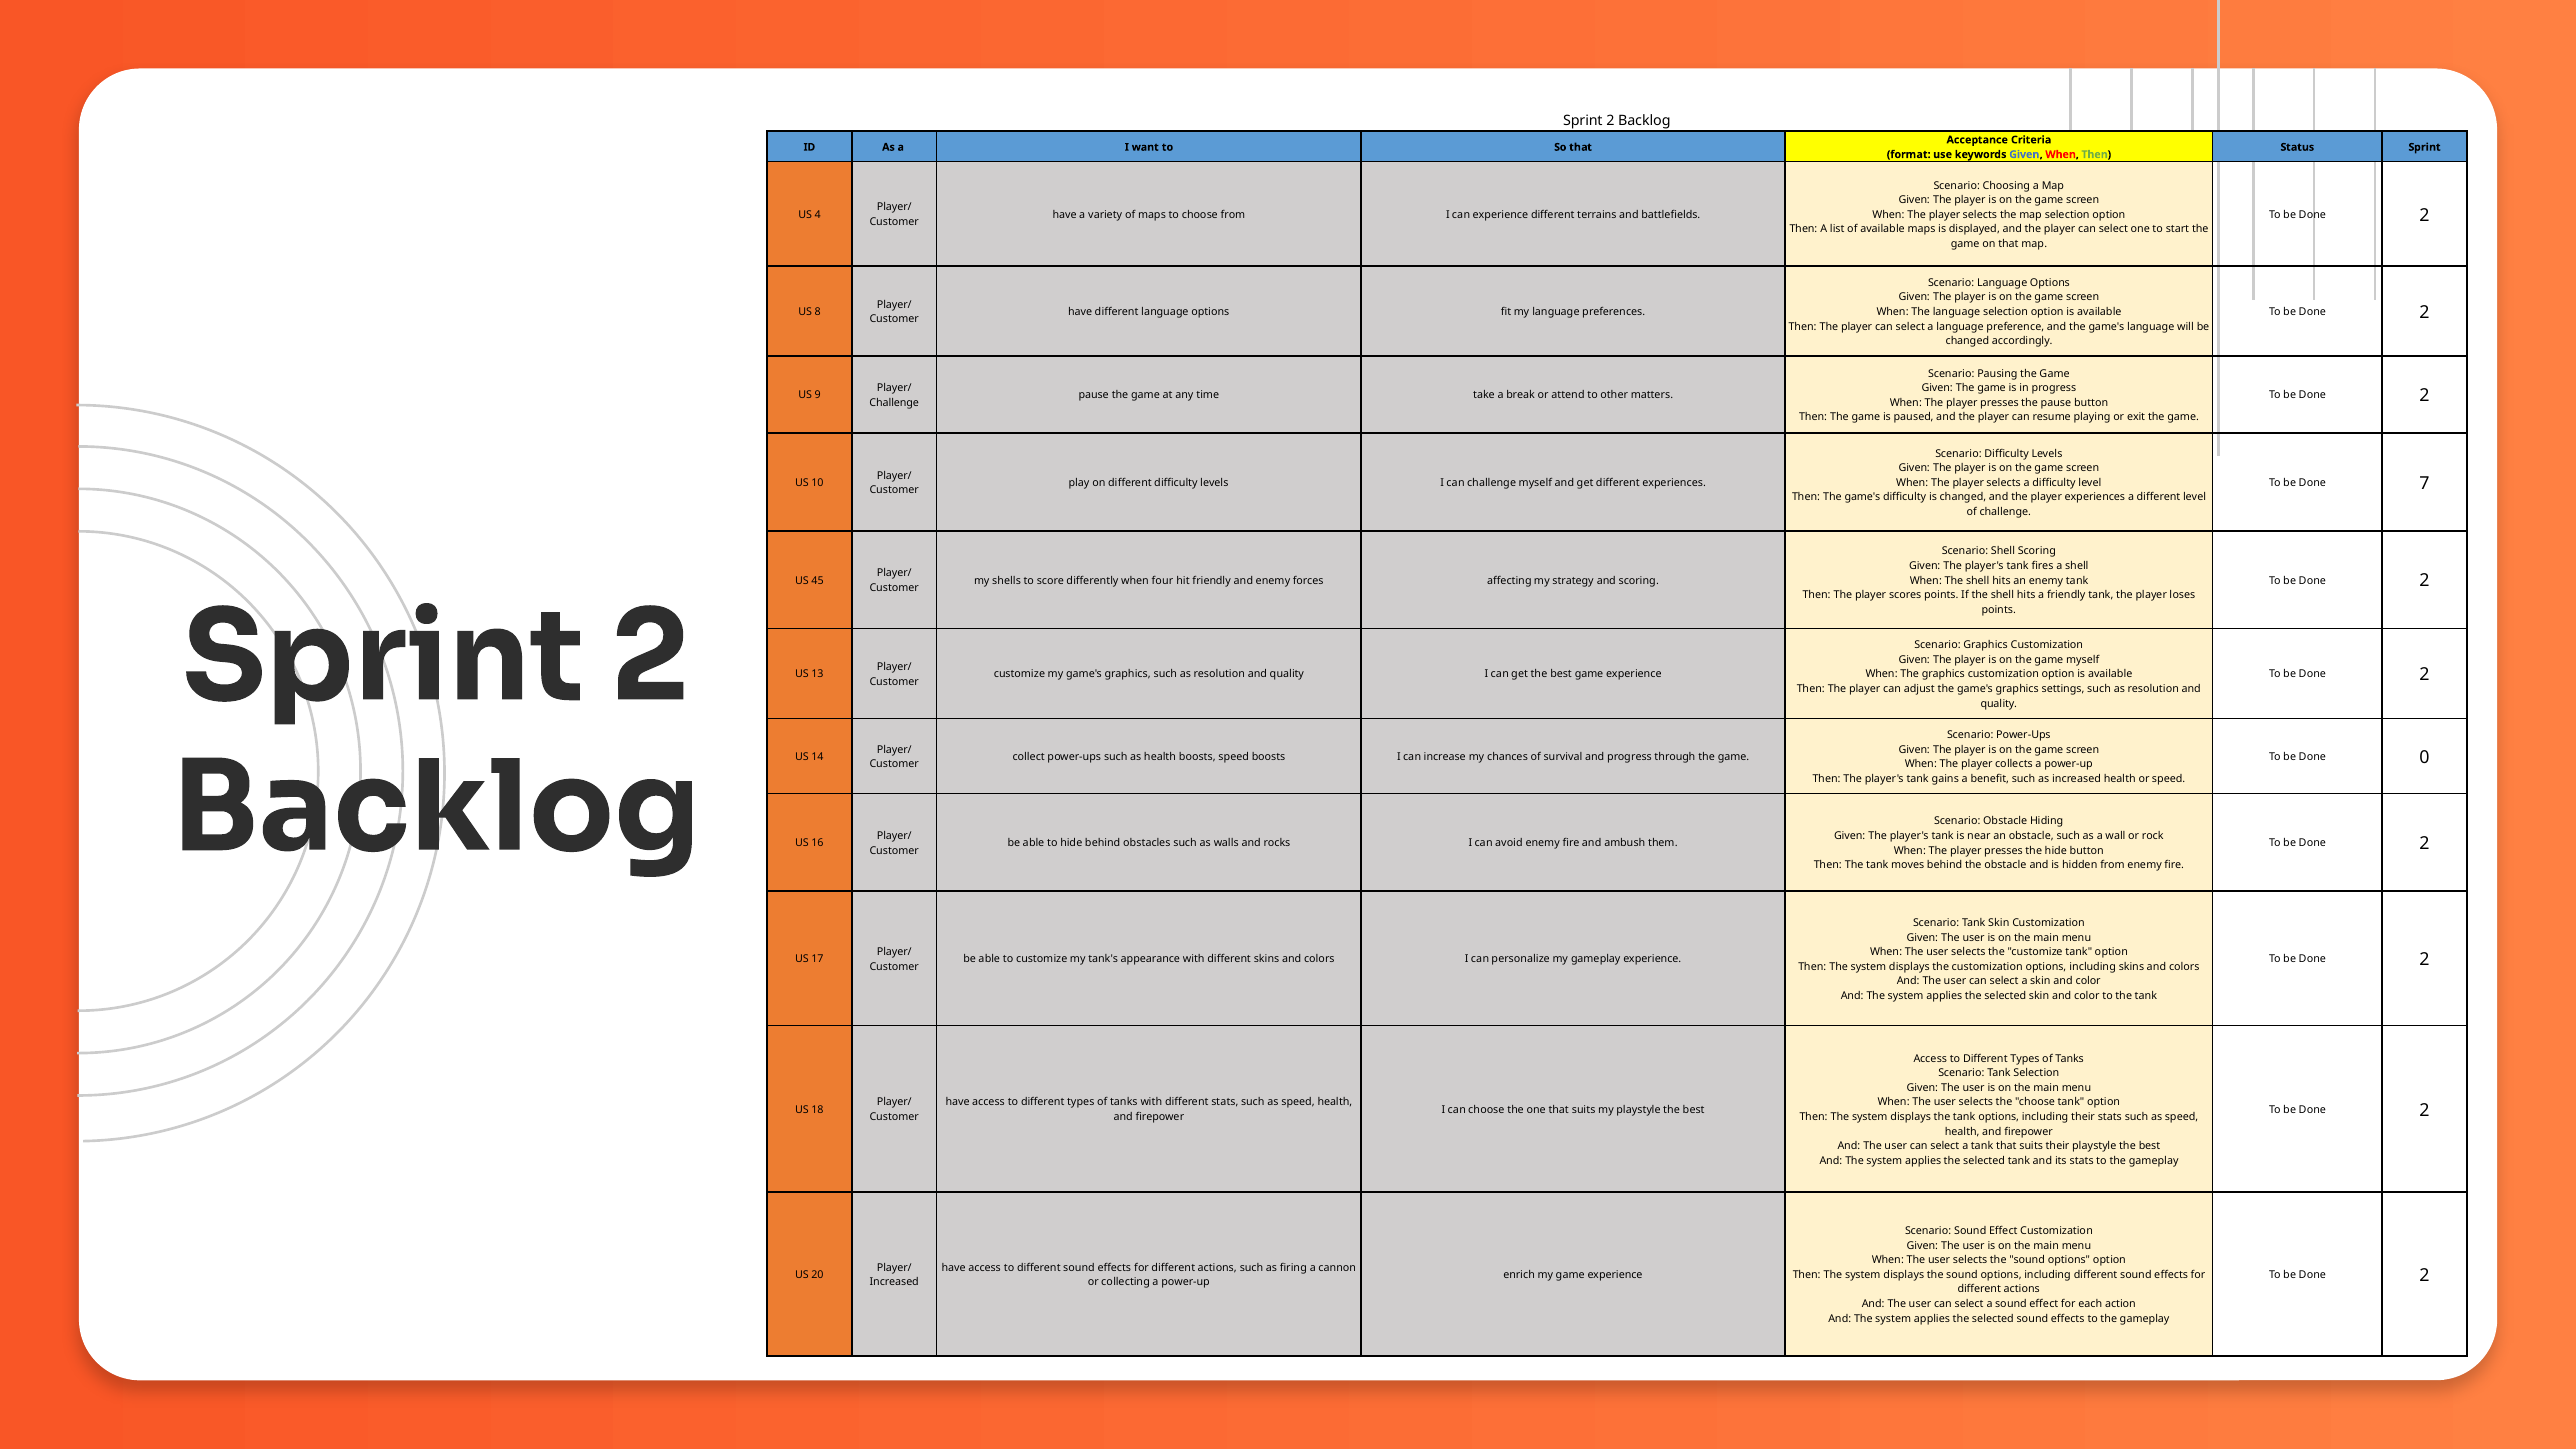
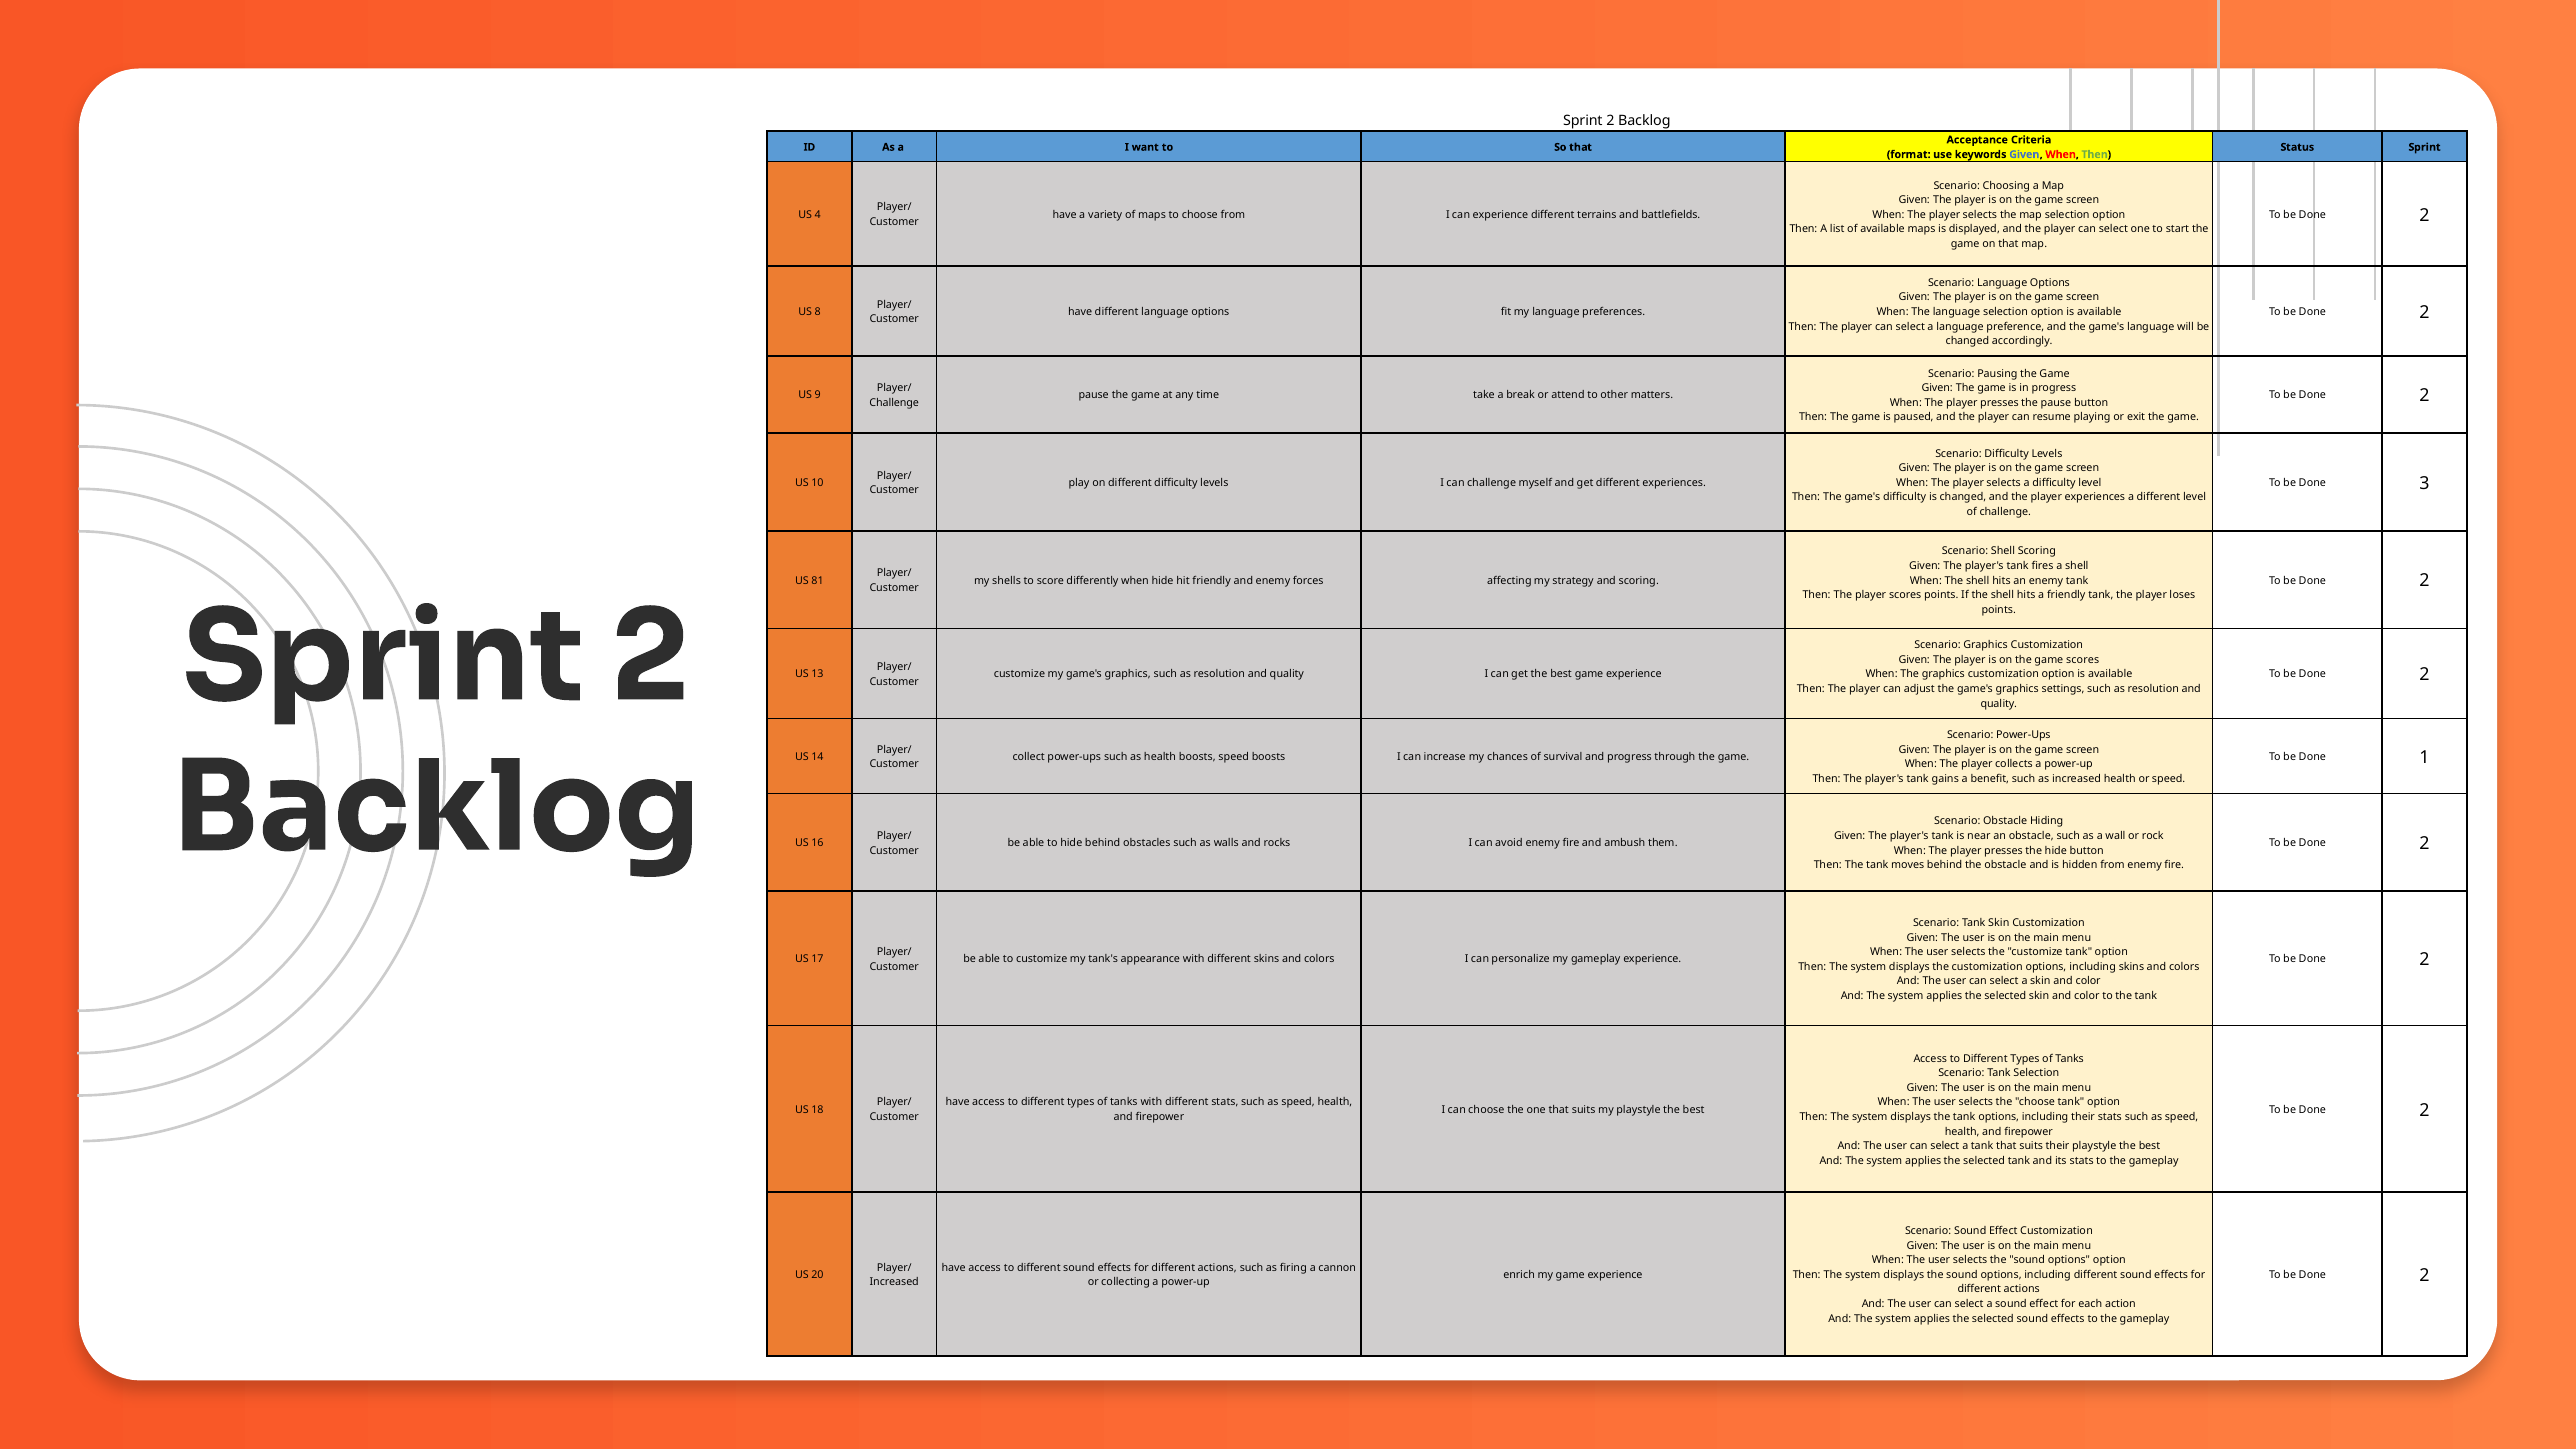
7: 7 -> 3
45: 45 -> 81
when four: four -> hide
game myself: myself -> scores
0: 0 -> 1
